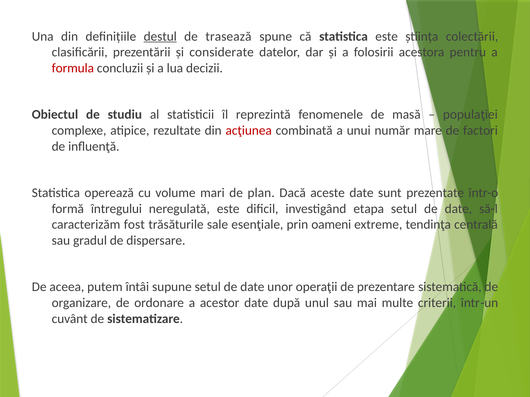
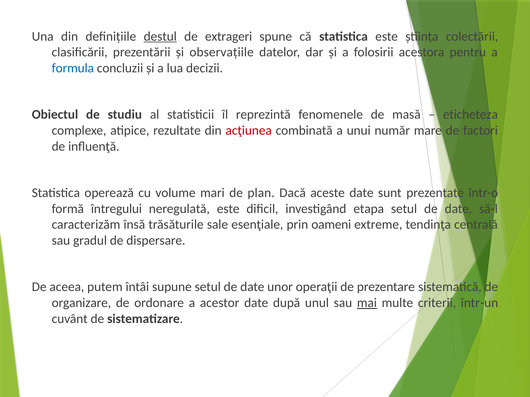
trasează: trasează -> extrageri
considerate: considerate -> observațiile
formula colour: red -> blue
populaţiei: populaţiei -> eticheteza
fost: fost -> însă
mai underline: none -> present
